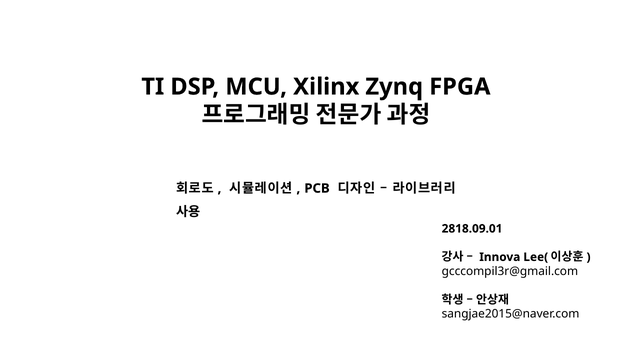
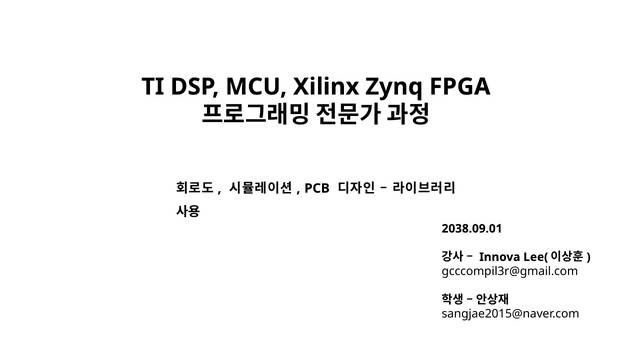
2818.09.01: 2818.09.01 -> 2038.09.01
